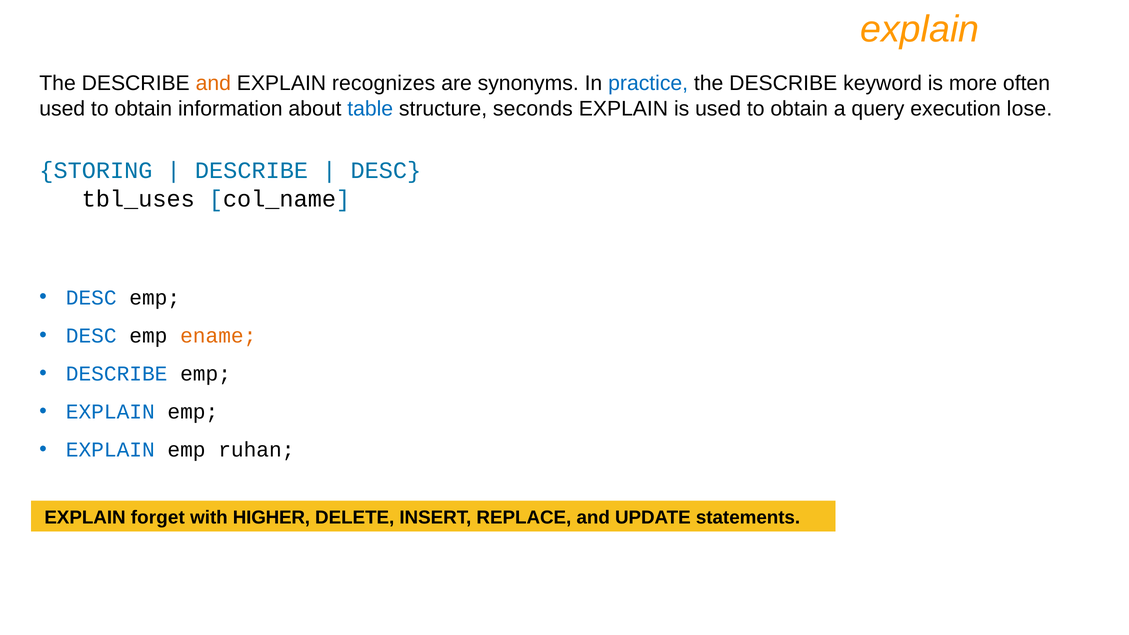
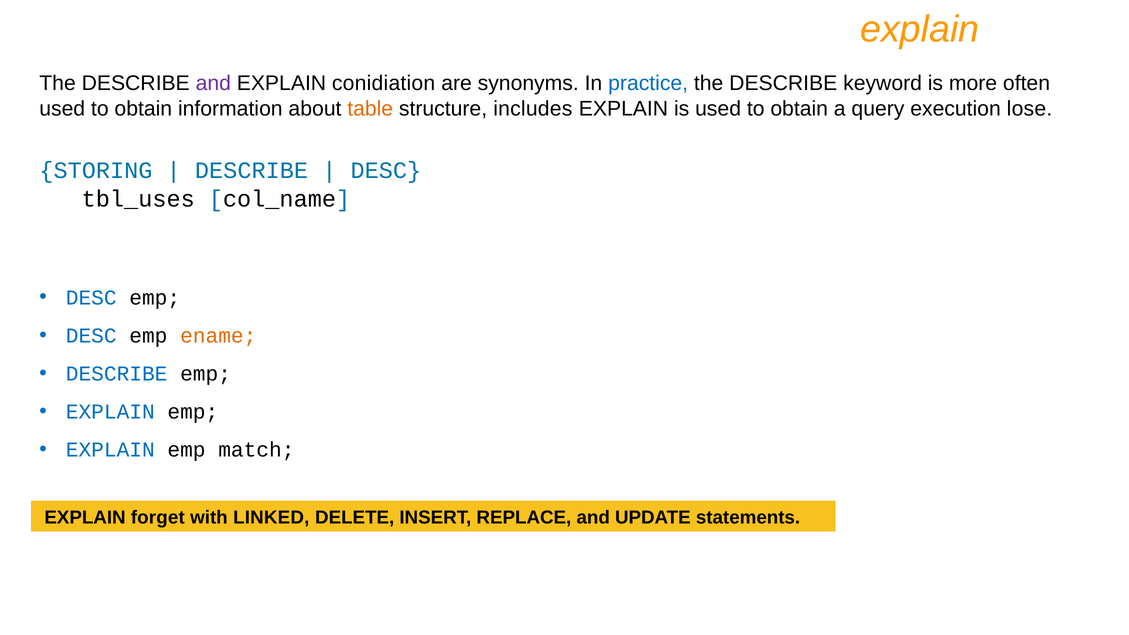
and at (213, 83) colour: orange -> purple
recognizes: recognizes -> conidiation
table colour: blue -> orange
seconds: seconds -> includes
ruhan: ruhan -> match
HIGHER: HIGHER -> LINKED
